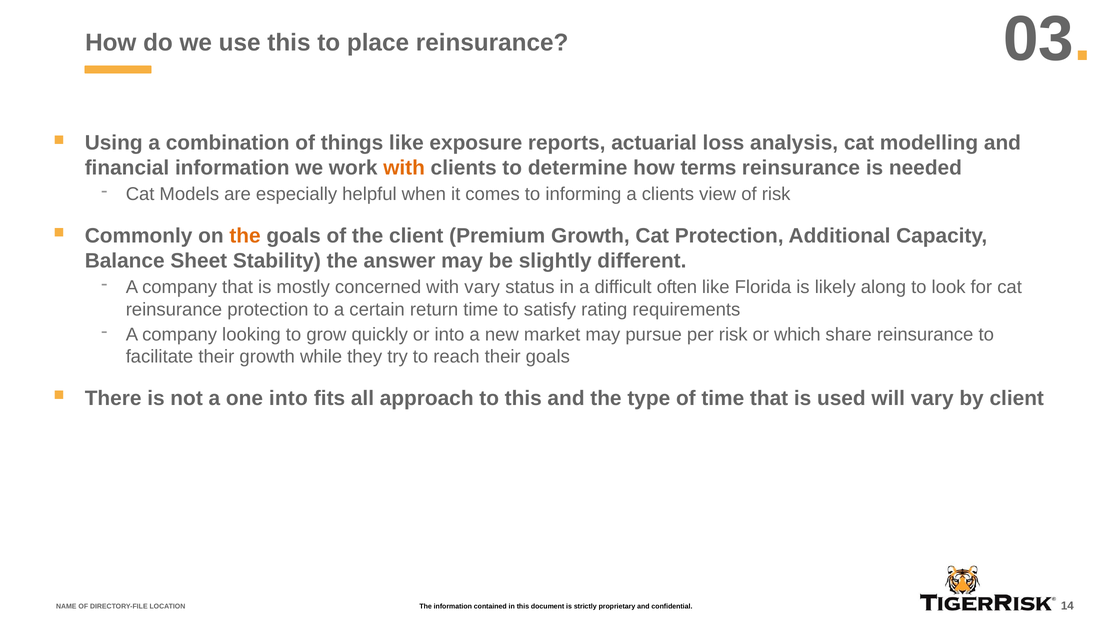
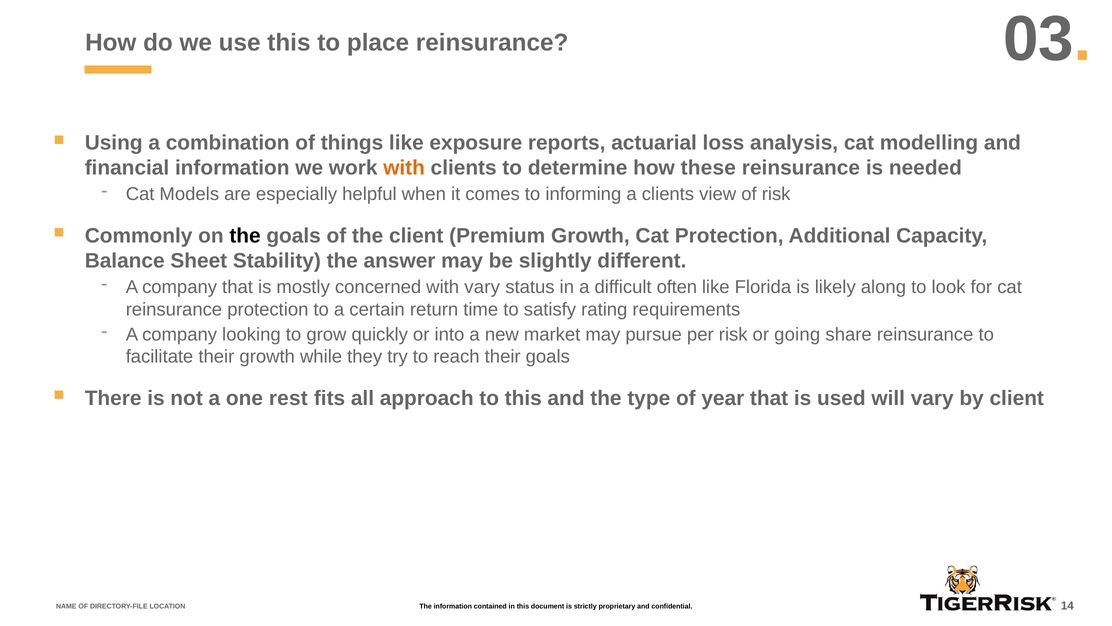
terms: terms -> these
the at (245, 236) colour: orange -> black
which: which -> going
one into: into -> rest
of time: time -> year
